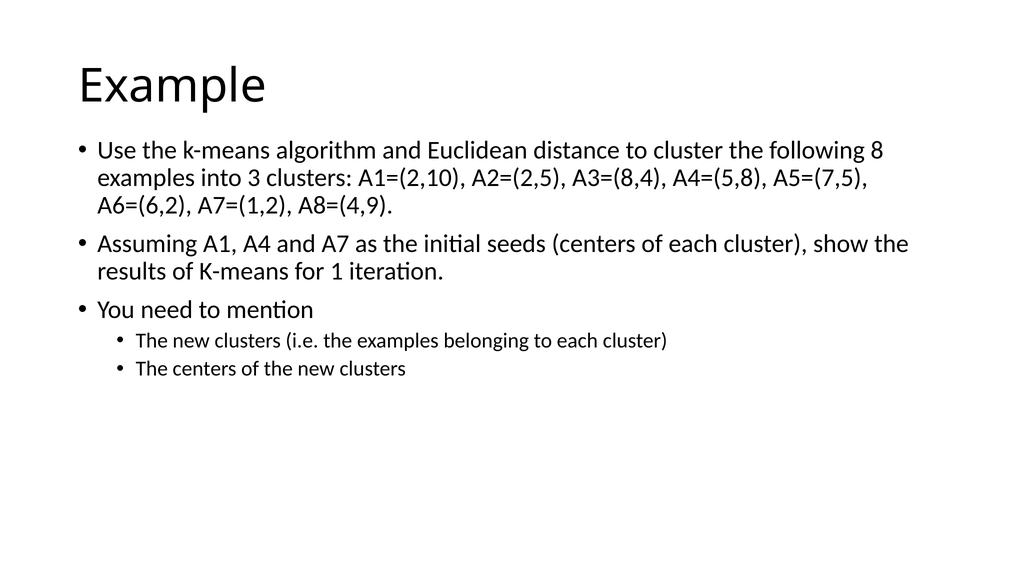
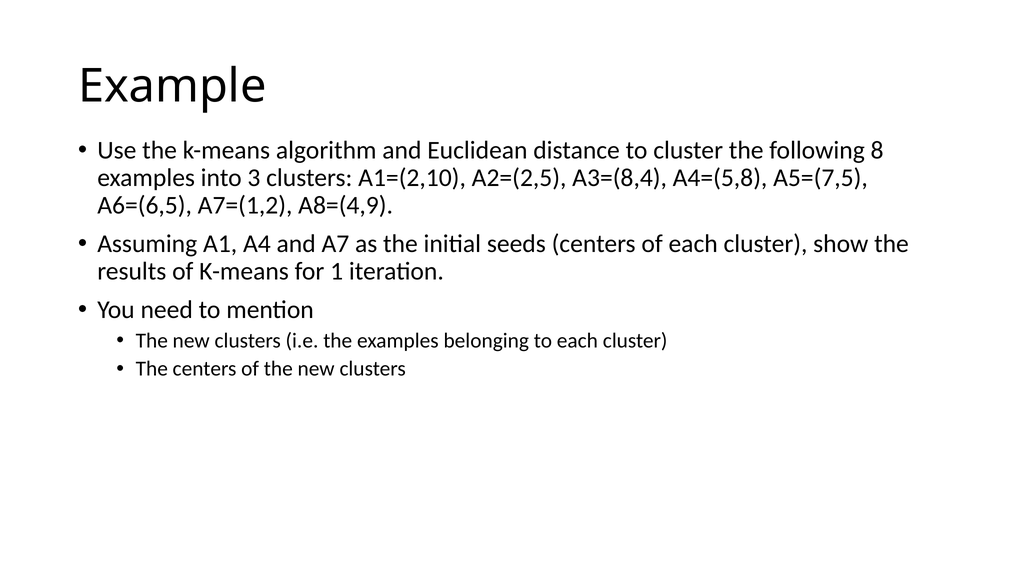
A6=(6,2: A6=(6,2 -> A6=(6,5
